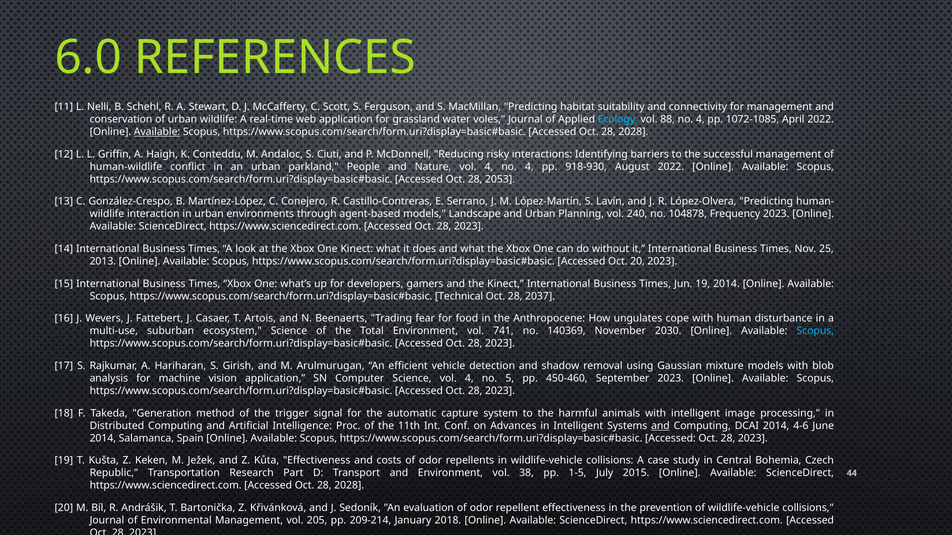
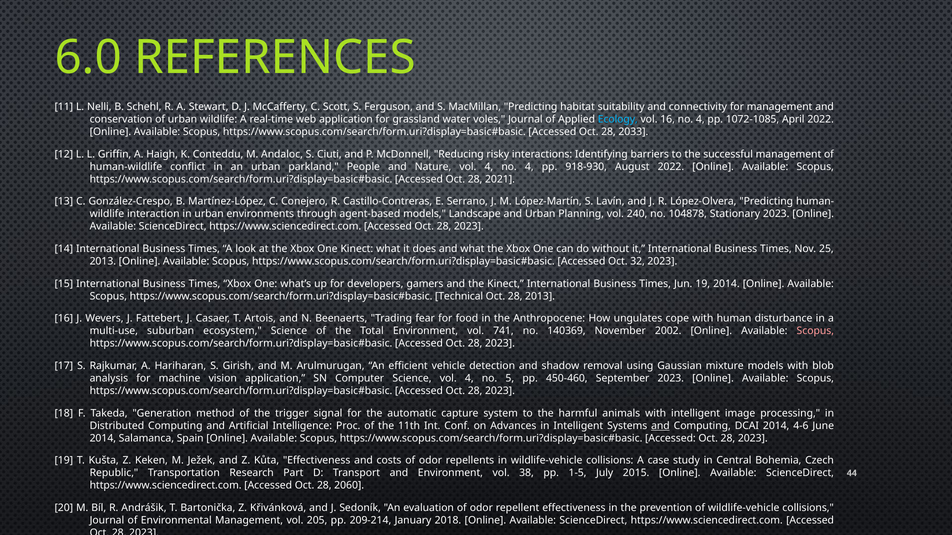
vol 88: 88 -> 16
Available at (157, 132) underline: present -> none
2028 at (633, 132): 2028 -> 2033
2053: 2053 -> 2021
Frequency: Frequency -> Stationary
Oct 20: 20 -> 32
28 2037: 2037 -> 2013
2030: 2030 -> 2002
Scopus at (815, 331) colour: light blue -> pink
2028 at (349, 486): 2028 -> 2060
